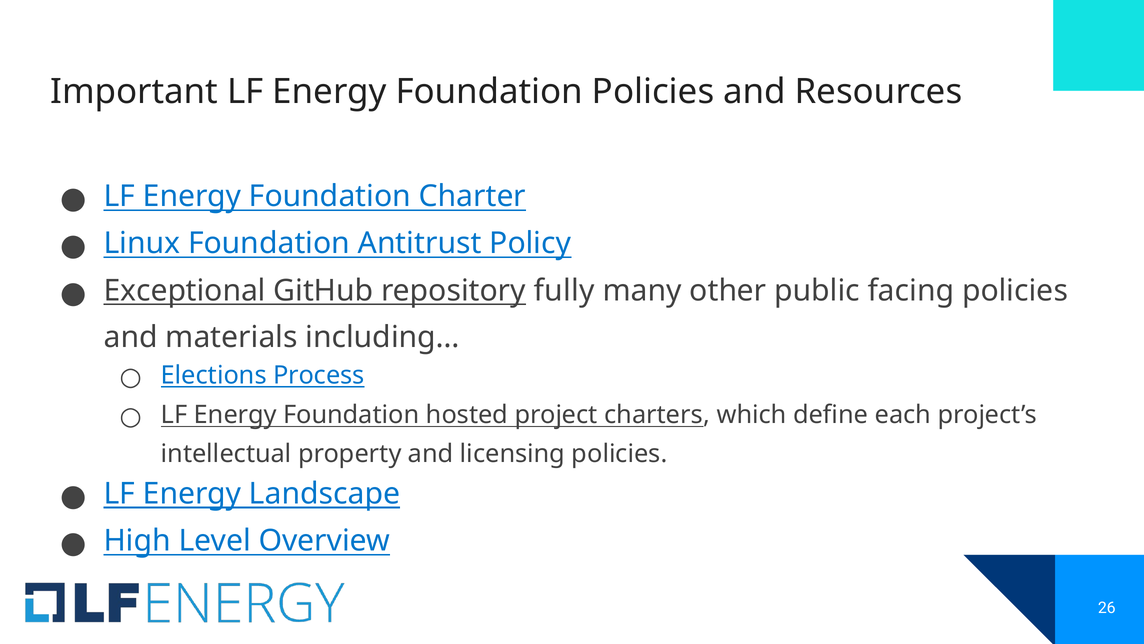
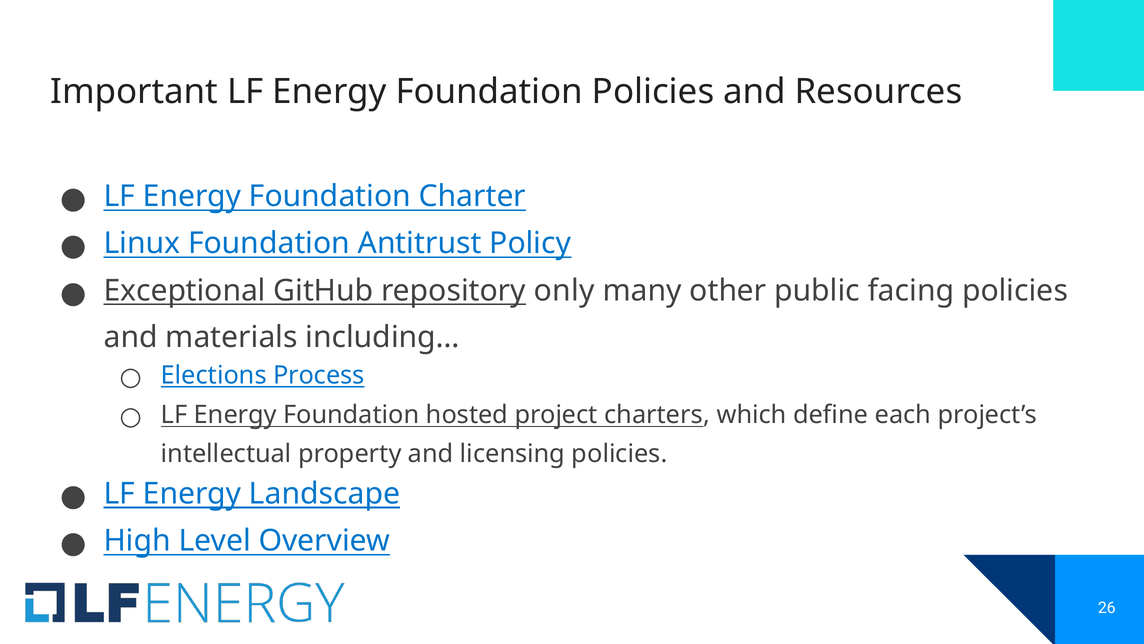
fully: fully -> only
